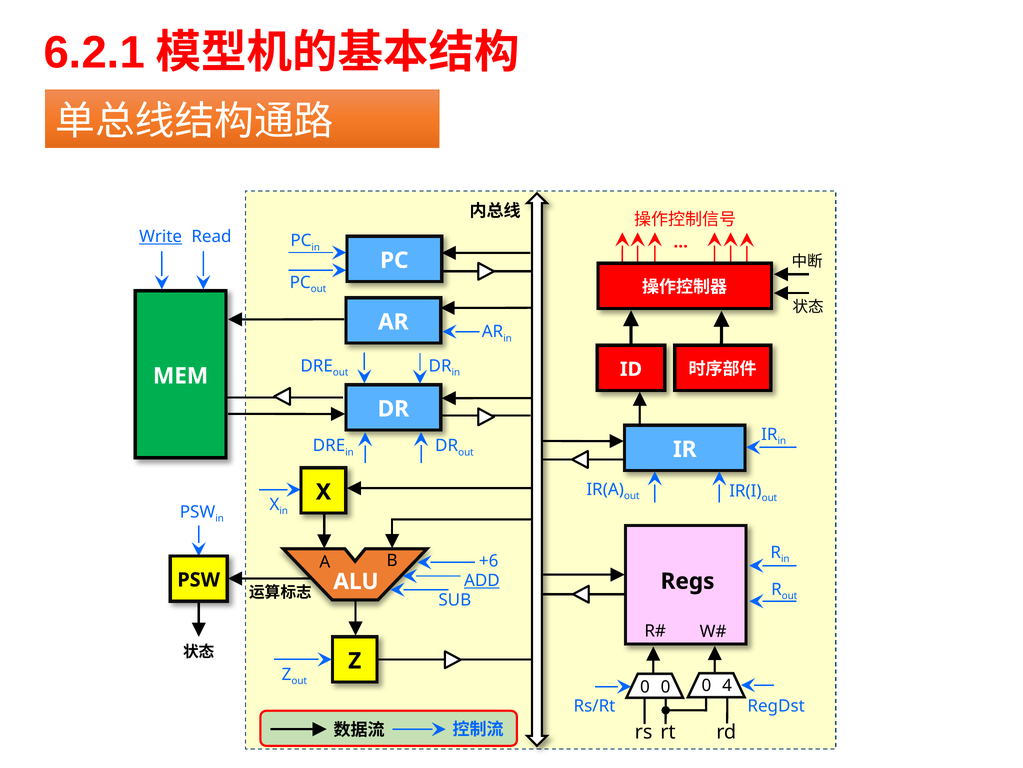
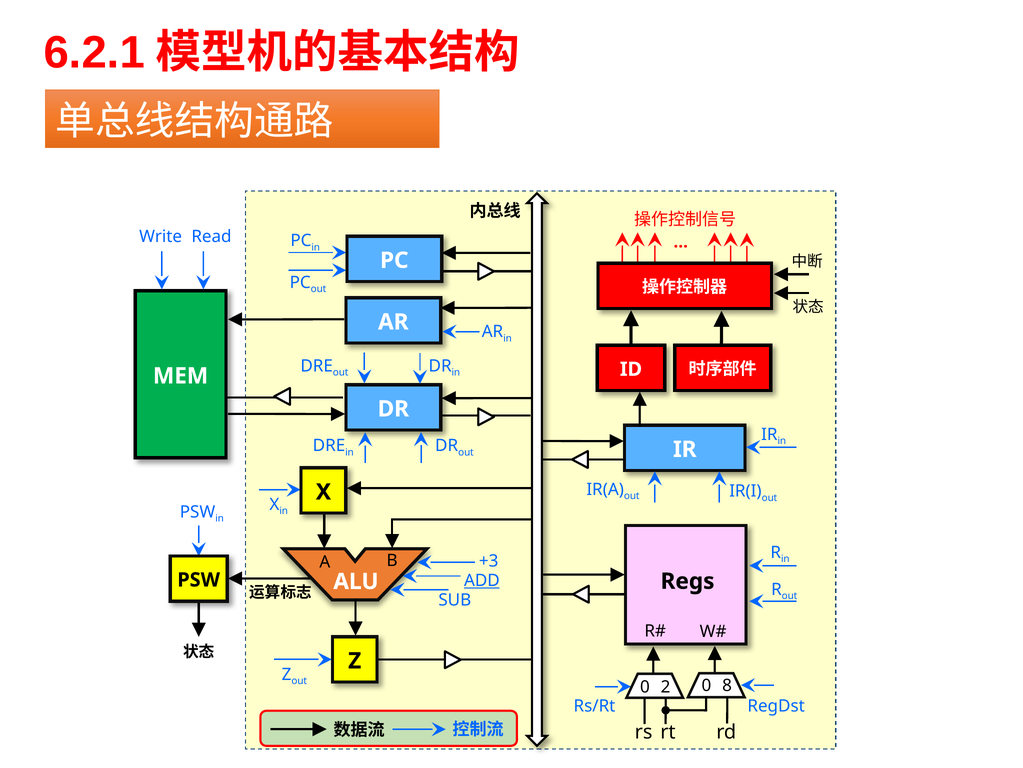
Write underline: present -> none
+6: +6 -> +3
0 at (666, 687): 0 -> 2
4: 4 -> 8
